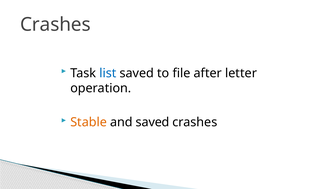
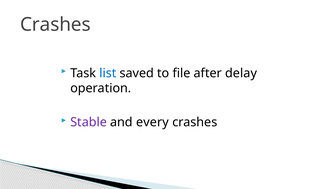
letter: letter -> delay
Stable colour: orange -> purple
and saved: saved -> every
